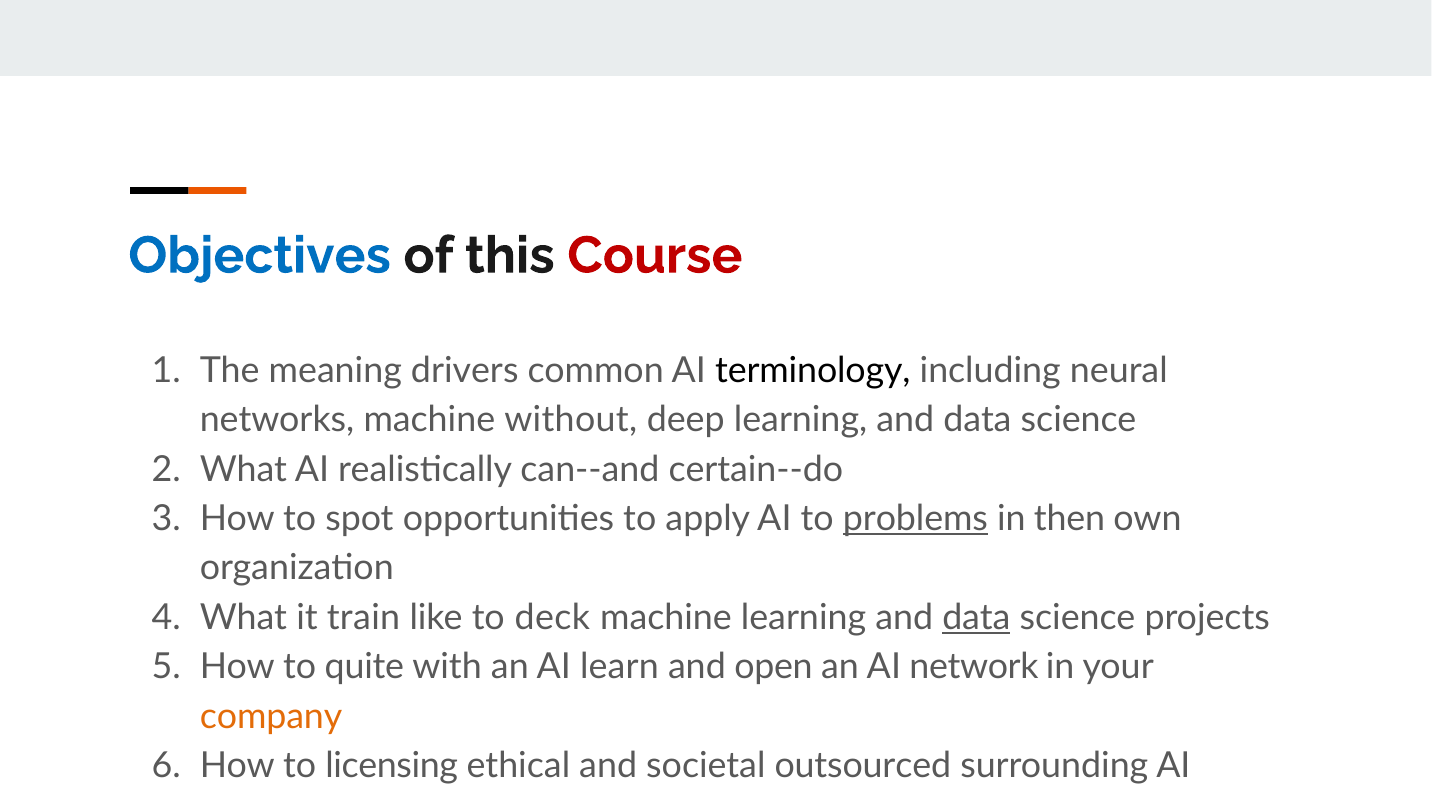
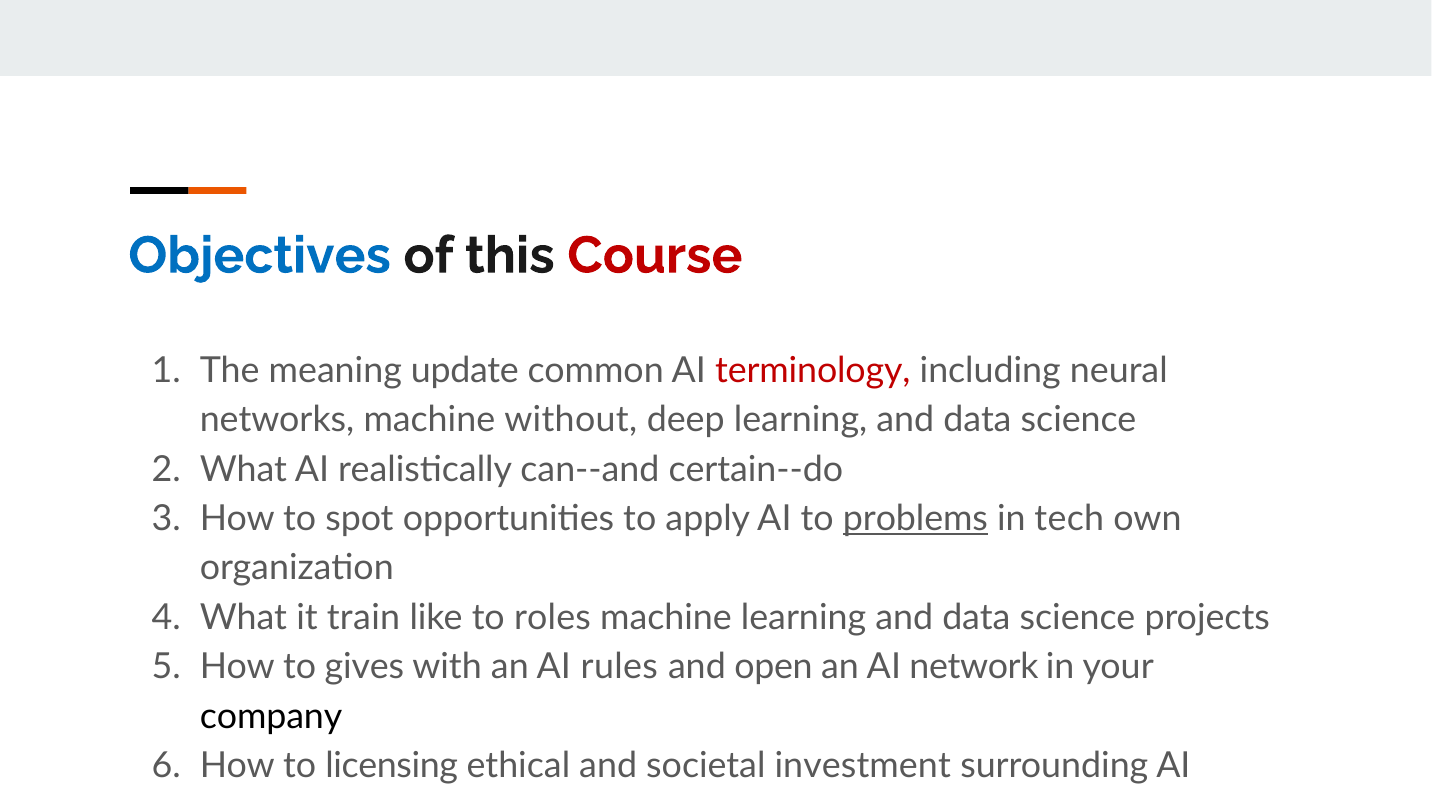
drivers: drivers -> update
terminology colour: black -> red
then: then -> tech
deck: deck -> roles
data at (976, 617) underline: present -> none
quite: quite -> gives
learn: learn -> rules
company colour: orange -> black
outsourced: outsourced -> investment
